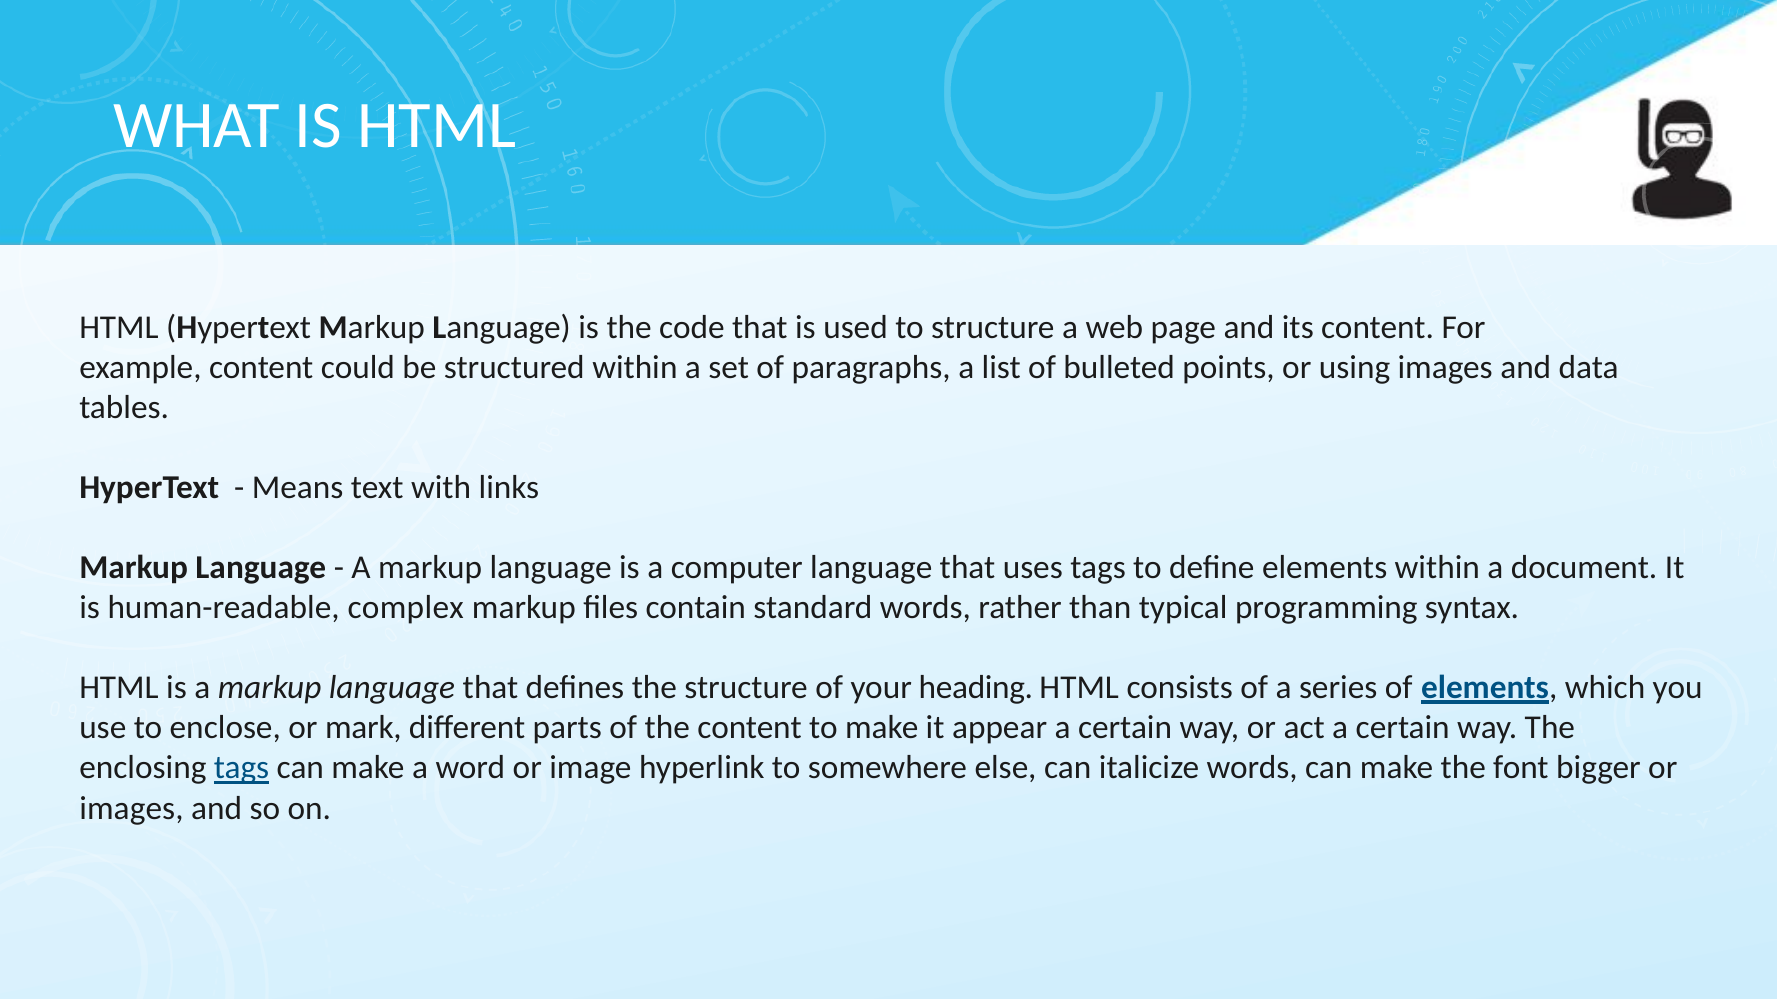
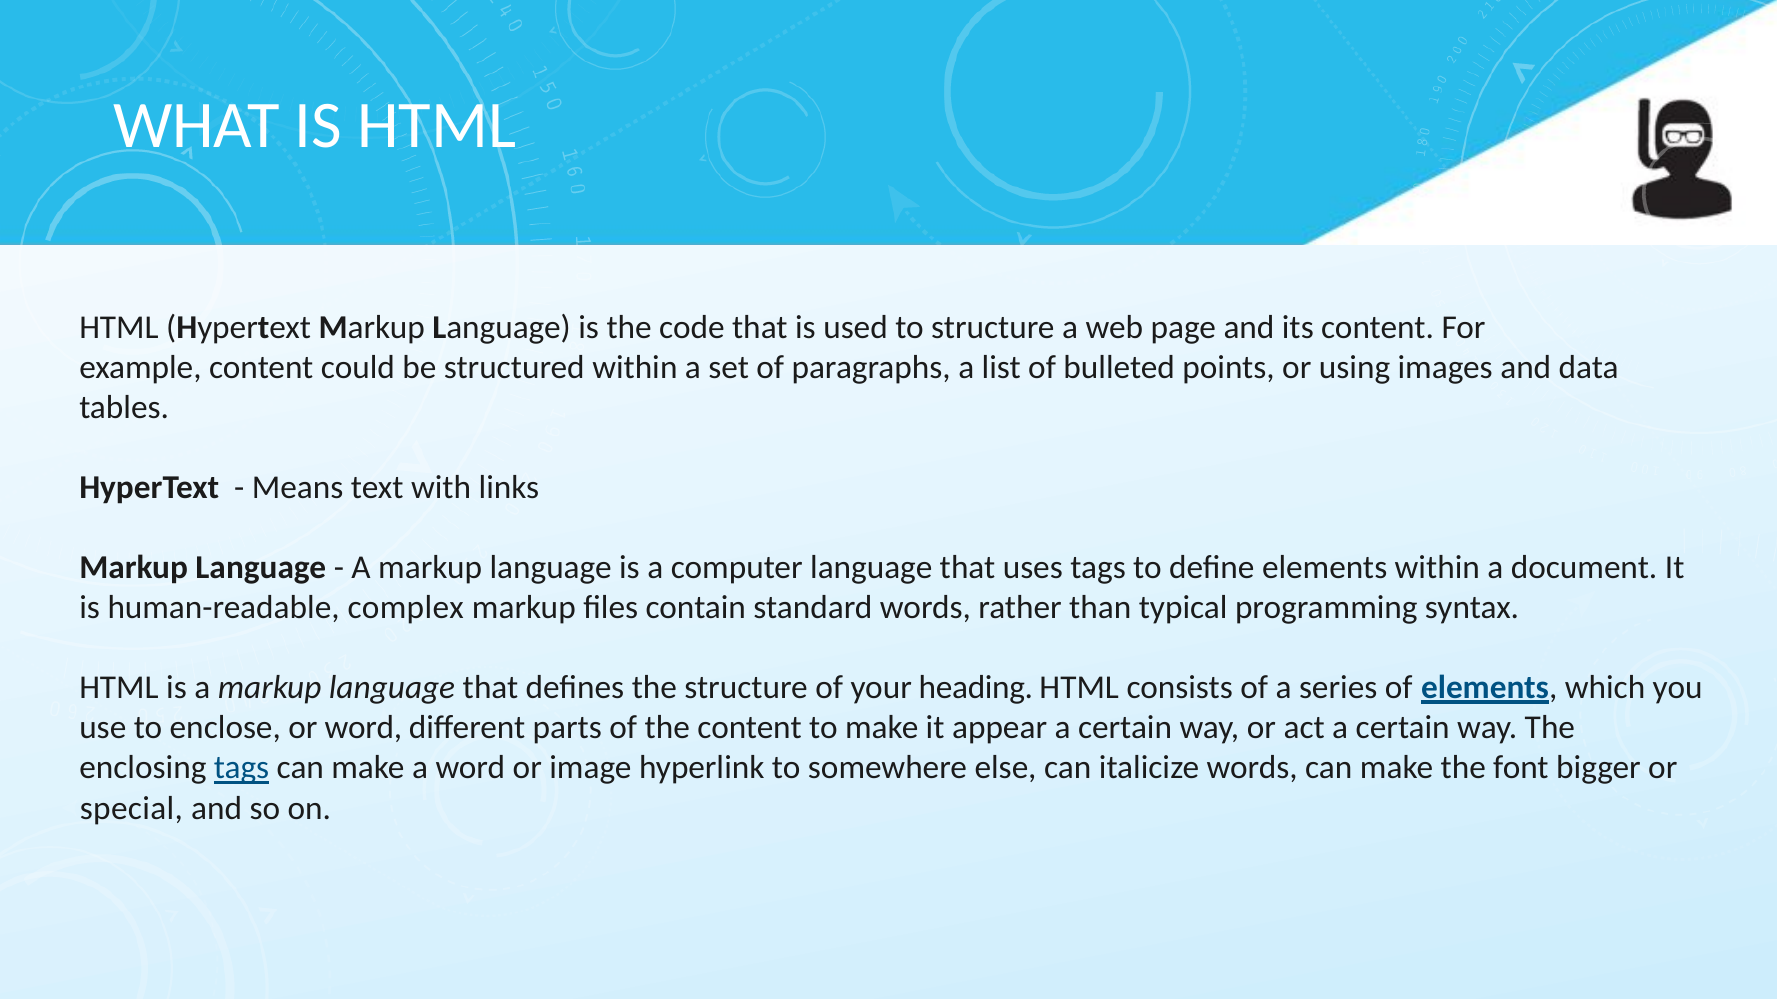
or mark: mark -> word
images at (131, 809): images -> special
